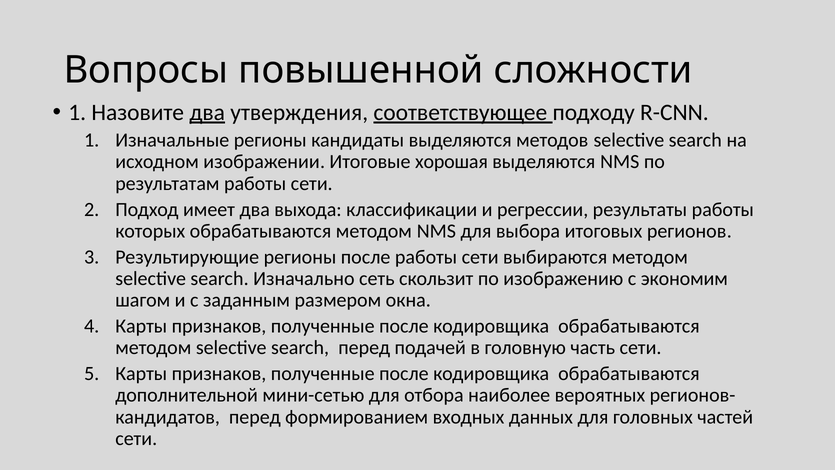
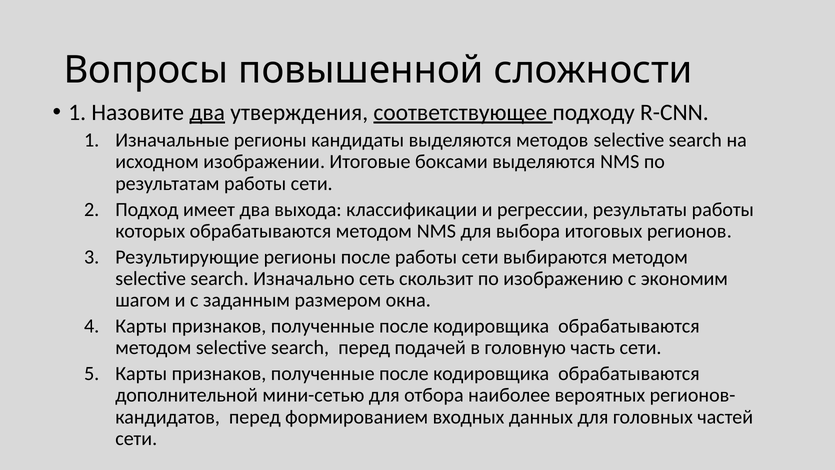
хорошая: хорошая -> боксами
